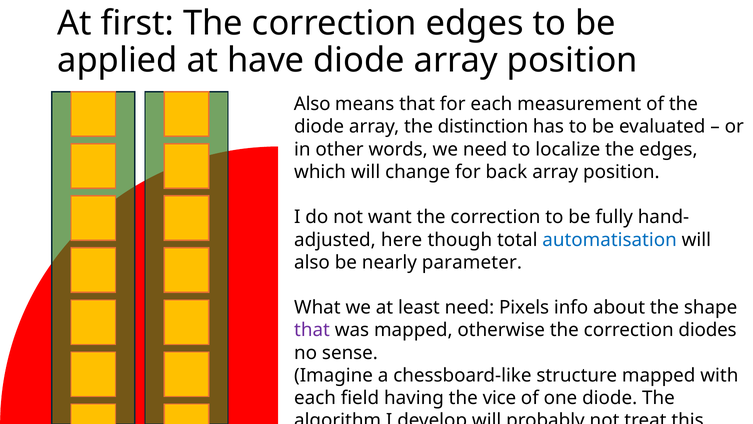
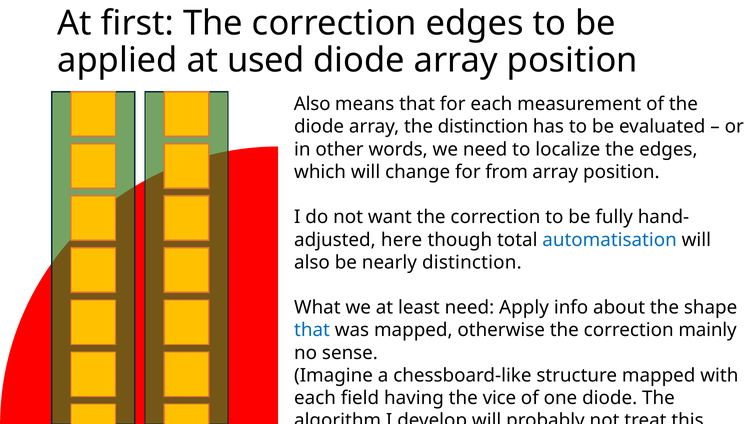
have: have -> used
back: back -> from
nearly parameter: parameter -> distinction
Pixels: Pixels -> Apply
that at (312, 330) colour: purple -> blue
diodes: diodes -> mainly
